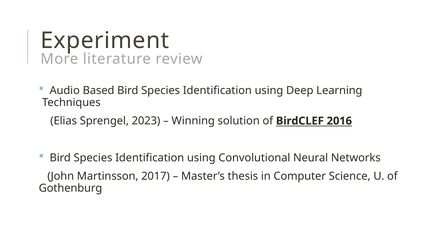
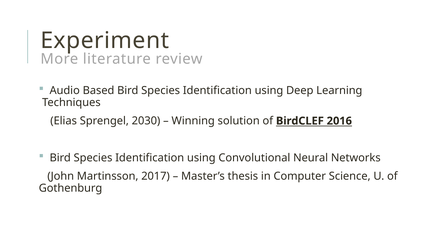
2023: 2023 -> 2030
